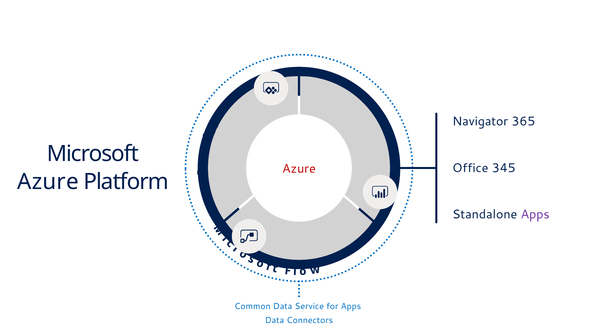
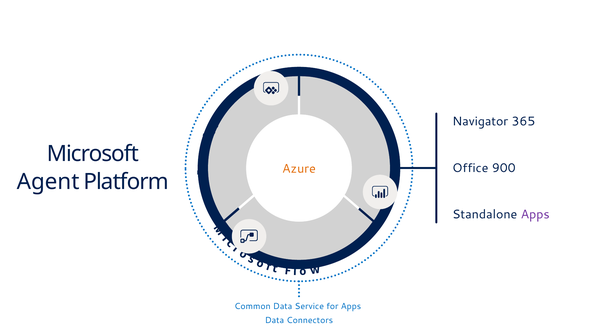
345: 345 -> 900
Azure at (299, 169) colour: red -> orange
Azure at (48, 182): Azure -> Agent
